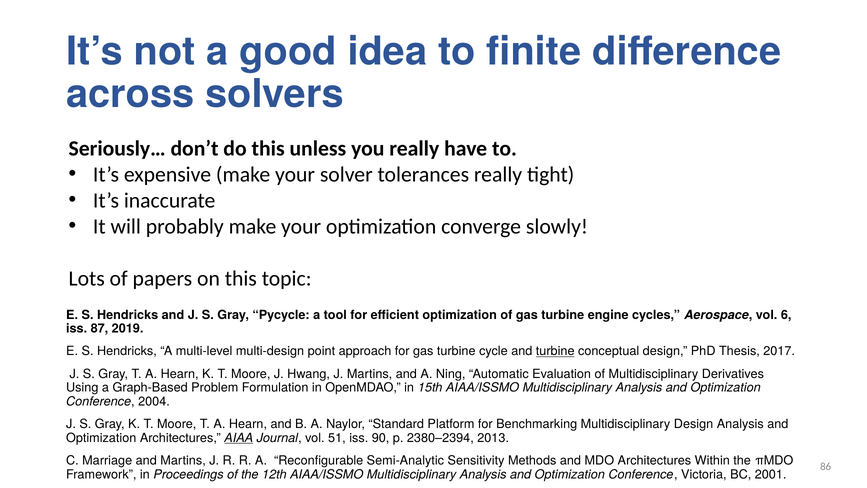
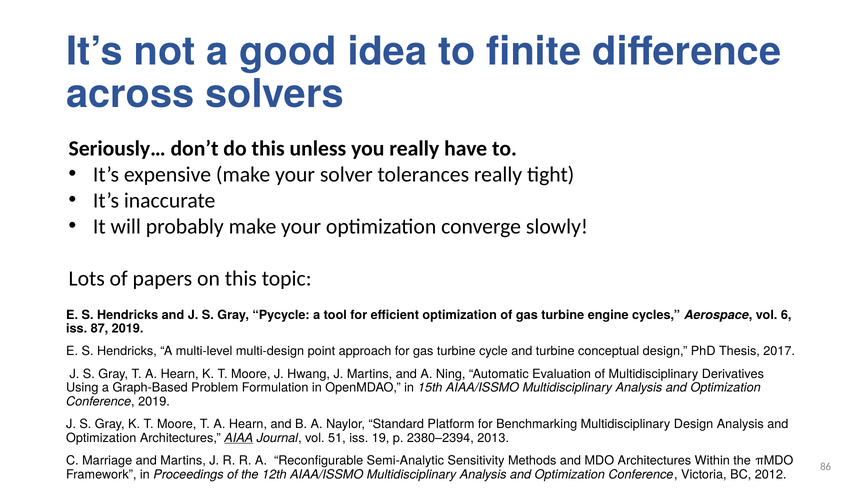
turbine at (555, 351) underline: present -> none
Conference 2004: 2004 -> 2019
90: 90 -> 19
2001: 2001 -> 2012
